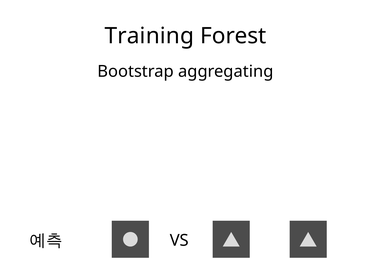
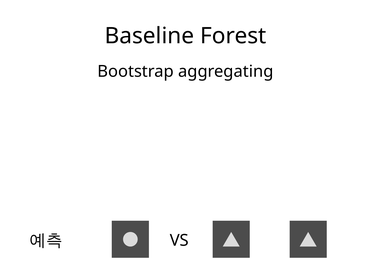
Training: Training -> Baseline
